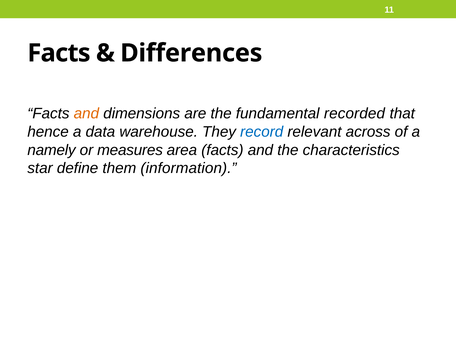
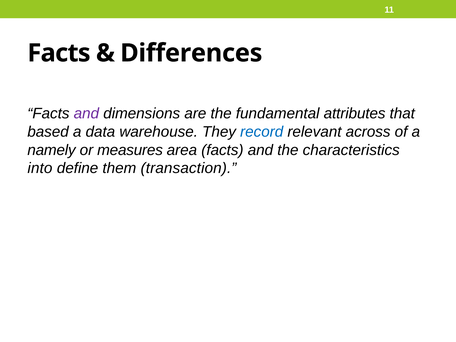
and at (86, 114) colour: orange -> purple
recorded: recorded -> attributes
hence: hence -> based
star: star -> into
information: information -> transaction
